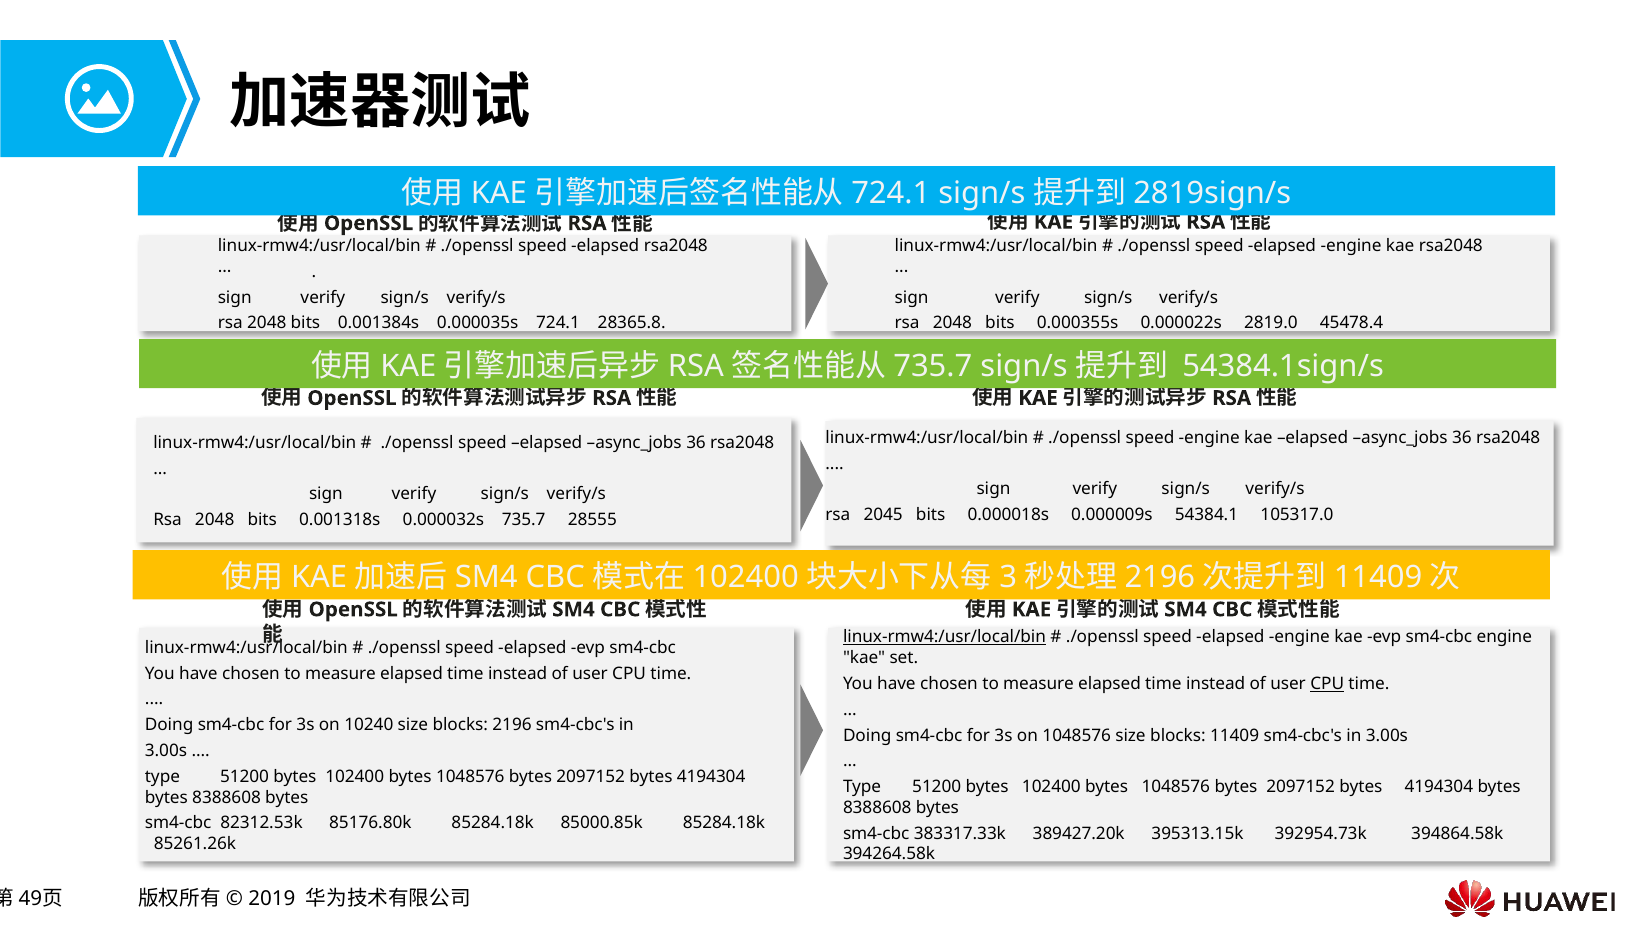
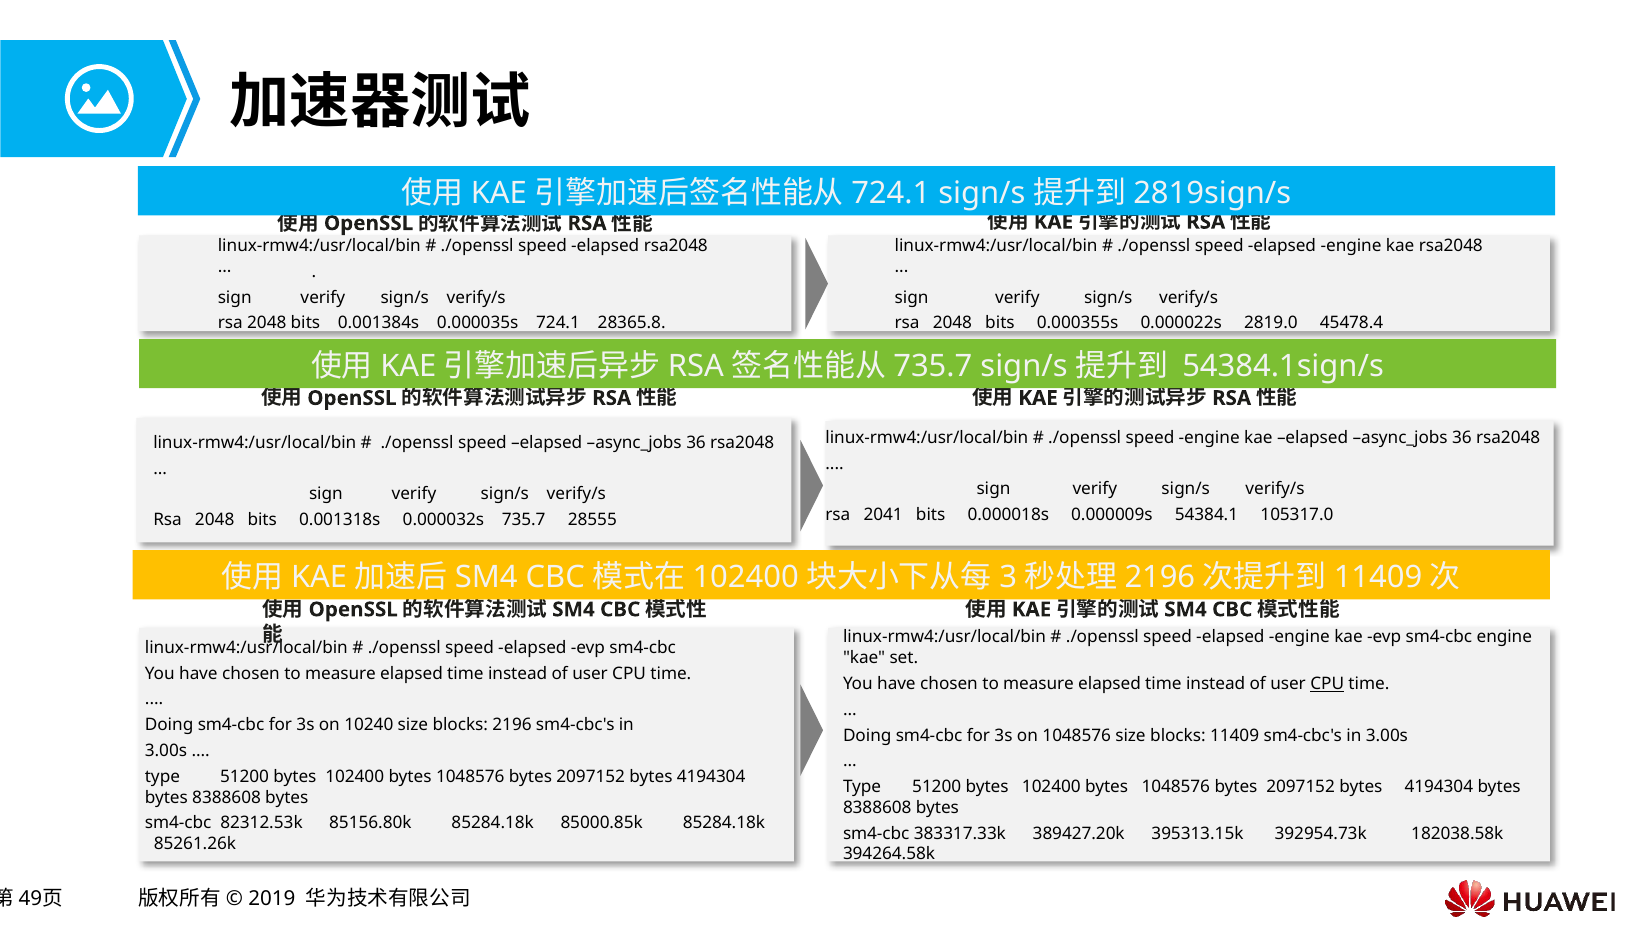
2045: 2045 -> 2041
linux-rmw4:/usr/local/bin at (944, 638) underline: present -> none
85176.80k: 85176.80k -> 85156.80k
394864.58k: 394864.58k -> 182038.58k
